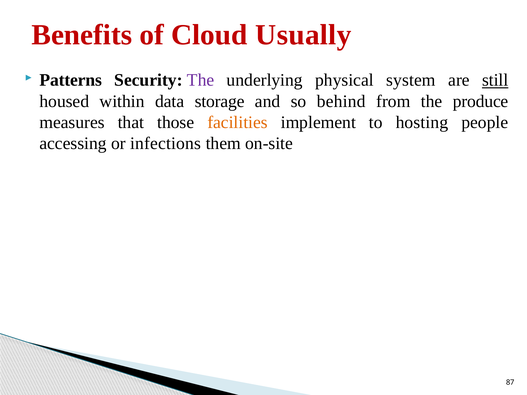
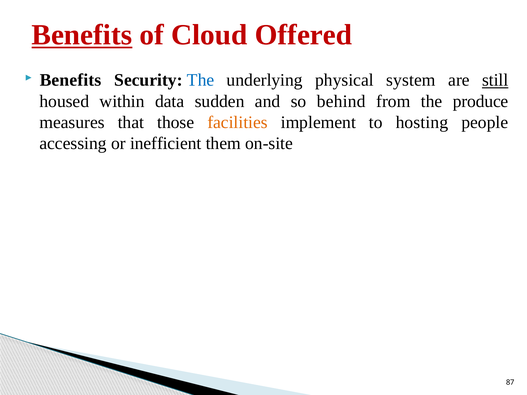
Benefits at (82, 35) underline: none -> present
Usually: Usually -> Offered
Patterns at (71, 80): Patterns -> Benefits
The at (201, 80) colour: purple -> blue
storage: storage -> sudden
infections: infections -> inefficient
